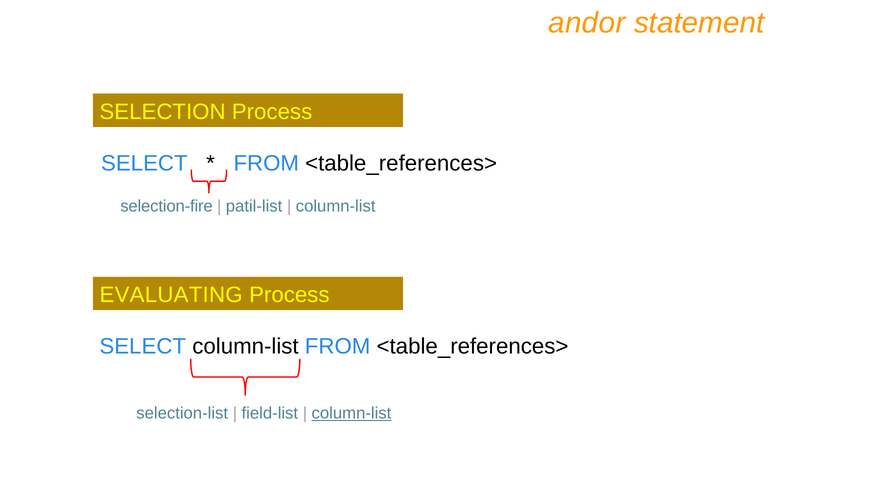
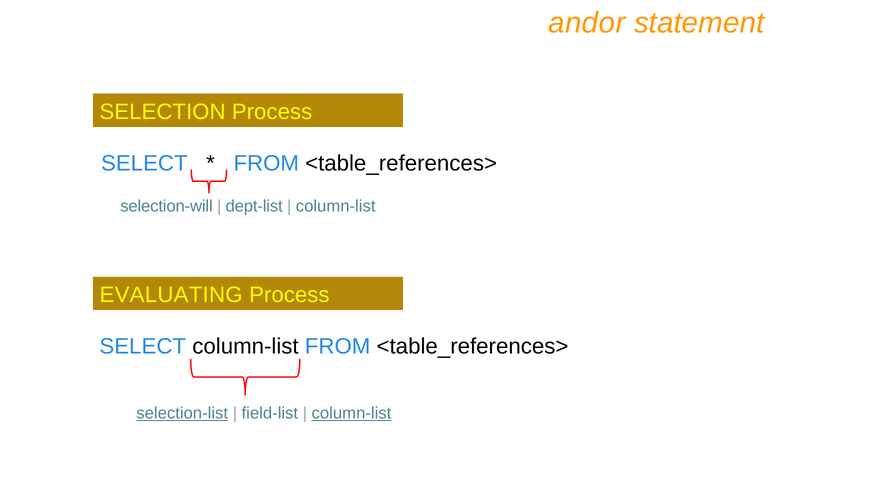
selection-fire: selection-fire -> selection-will
patil-list: patil-list -> dept-list
selection-list underline: none -> present
